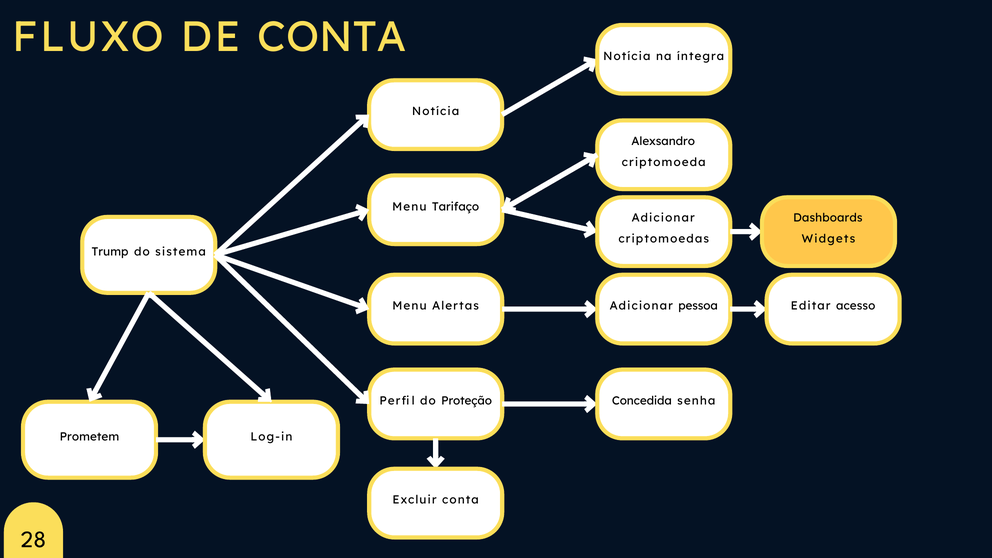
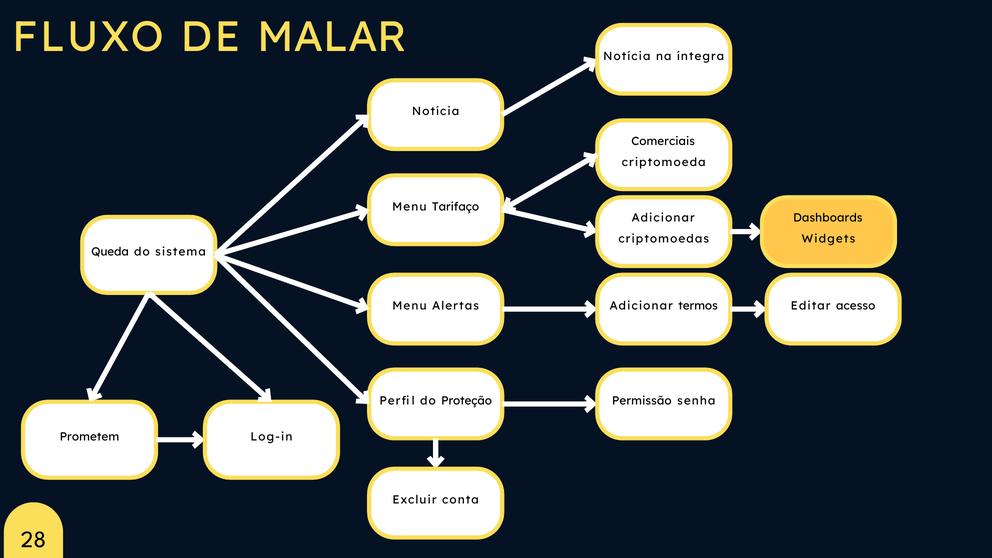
DE CONTA: CONTA -> MALAR
Alexsandro: Alexsandro -> Comerciais
Trump: Trump -> Queda
pessoa: pessoa -> termos
Concedida: Concedida -> Permissão
